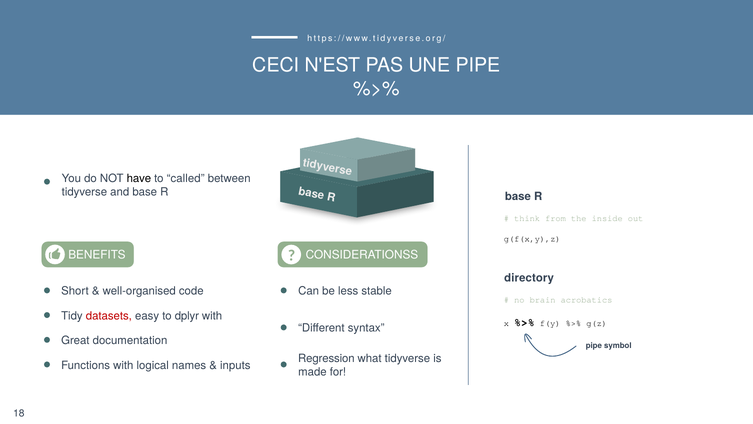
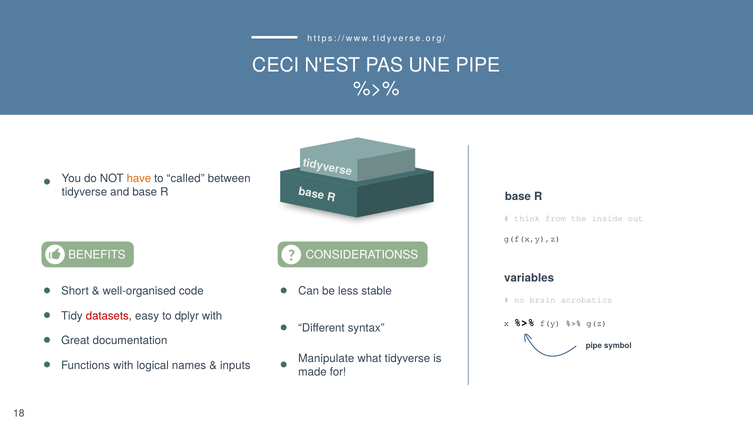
have colour: black -> orange
directory: directory -> variables
Regression: Regression -> Manipulate
